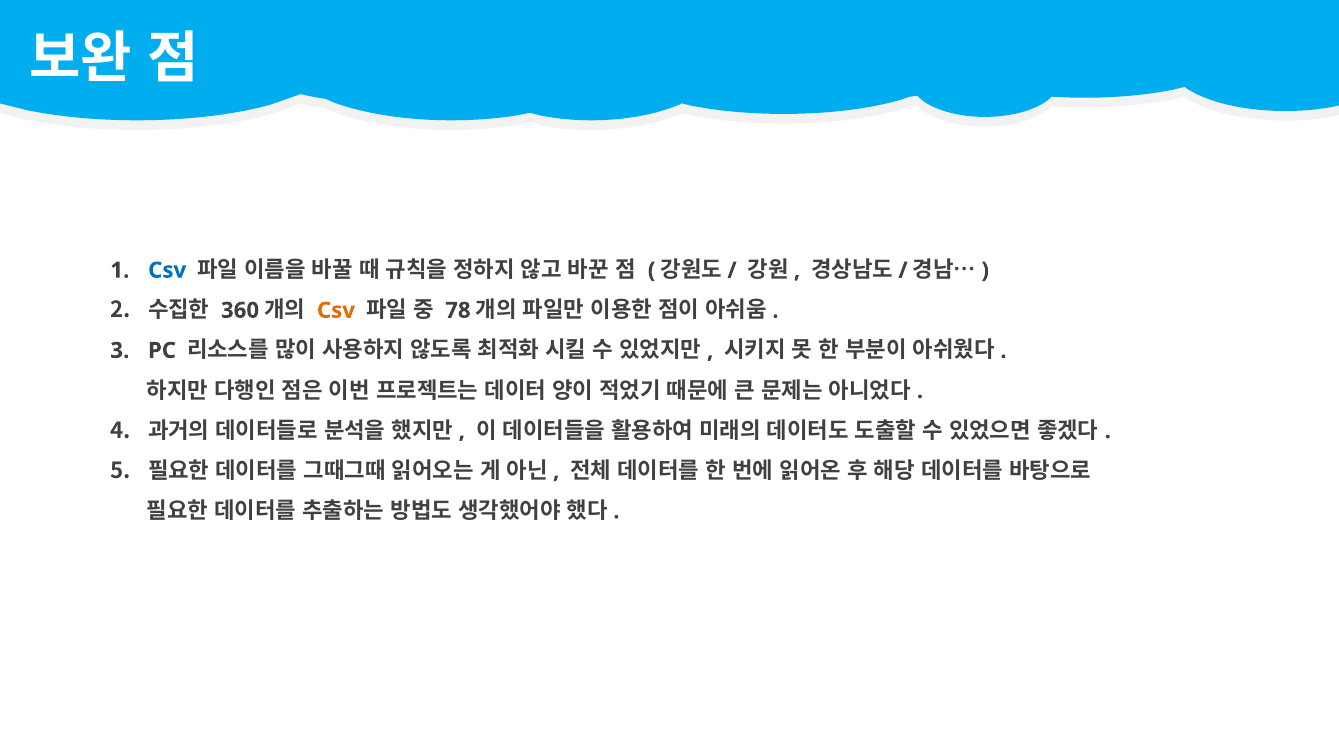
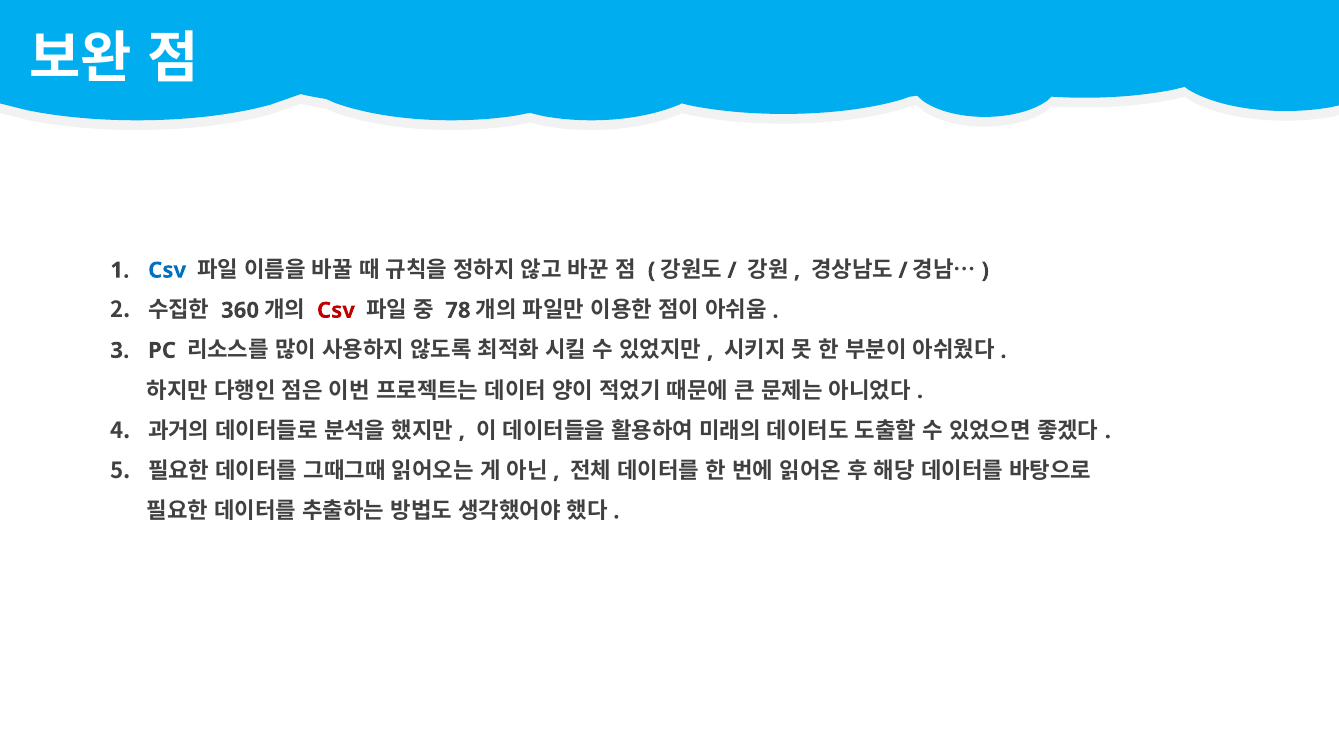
Csv at (336, 310) colour: orange -> red
